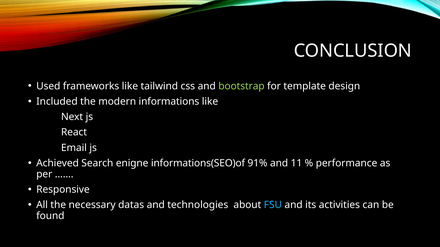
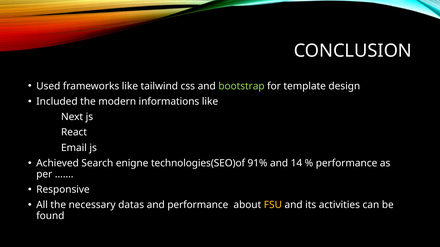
informations(SEO)of: informations(SEO)of -> technologies(SEO)of
11: 11 -> 14
and technologies: technologies -> performance
FSU colour: light blue -> yellow
